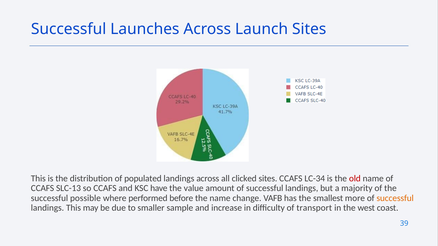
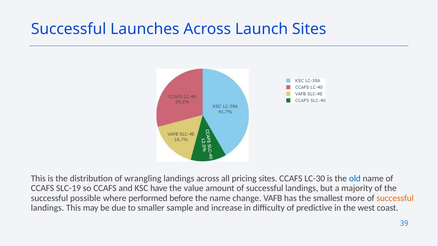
populated: populated -> wrangling
clicked: clicked -> pricing
LC-34: LC-34 -> LC-30
old colour: red -> blue
SLC-13: SLC-13 -> SLC-19
transport: transport -> predictive
